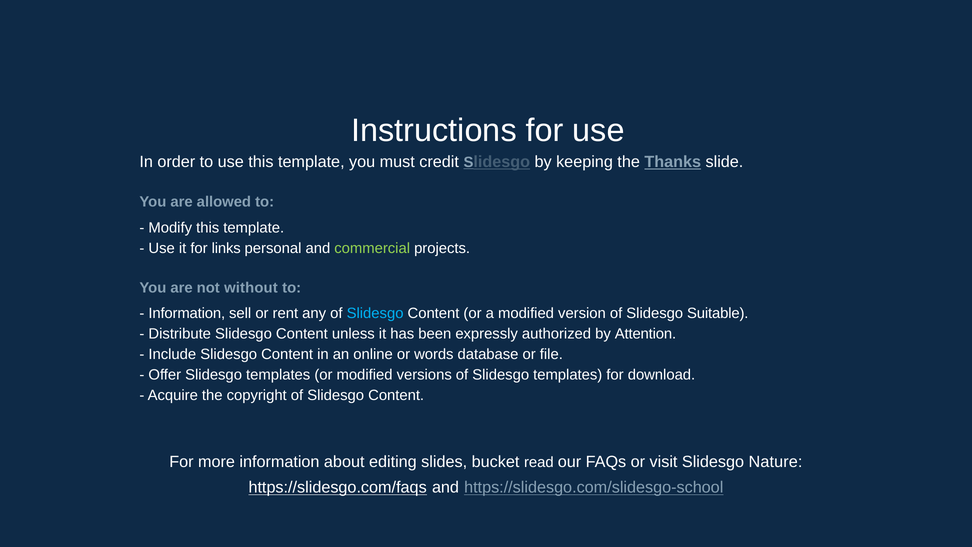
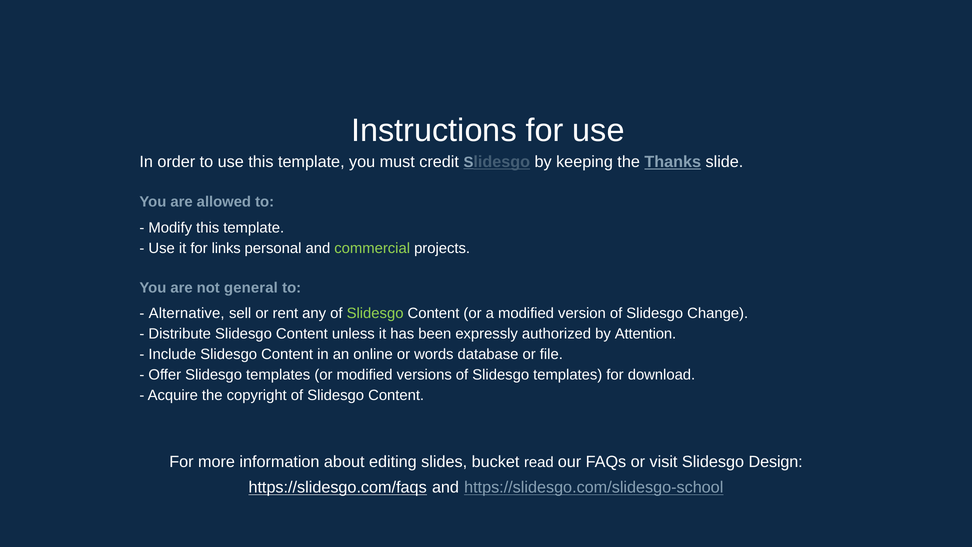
without: without -> general
Information at (187, 313): Information -> Alternative
Slidesgo at (375, 313) colour: light blue -> light green
Suitable: Suitable -> Change
Nature: Nature -> Design
